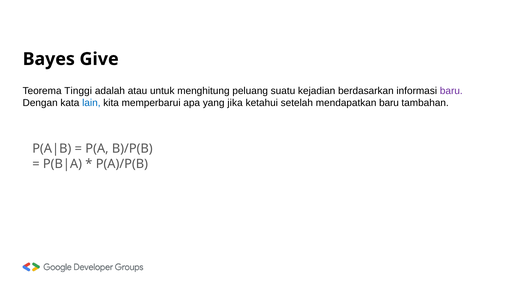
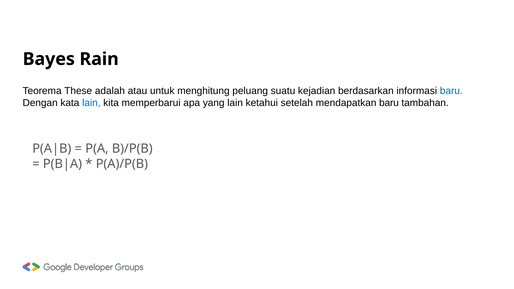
Give: Give -> Rain
Tinggi: Tinggi -> These
baru at (451, 91) colour: purple -> blue
yang jika: jika -> lain
